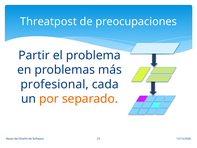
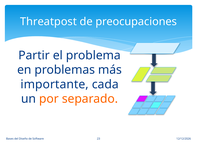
profesional: profesional -> importante
